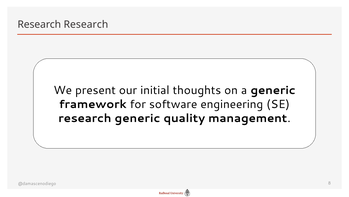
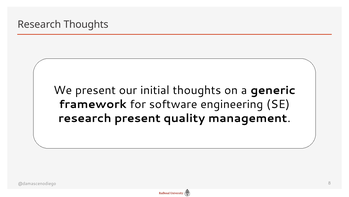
Research Research: Research -> Thoughts
research generic: generic -> present
